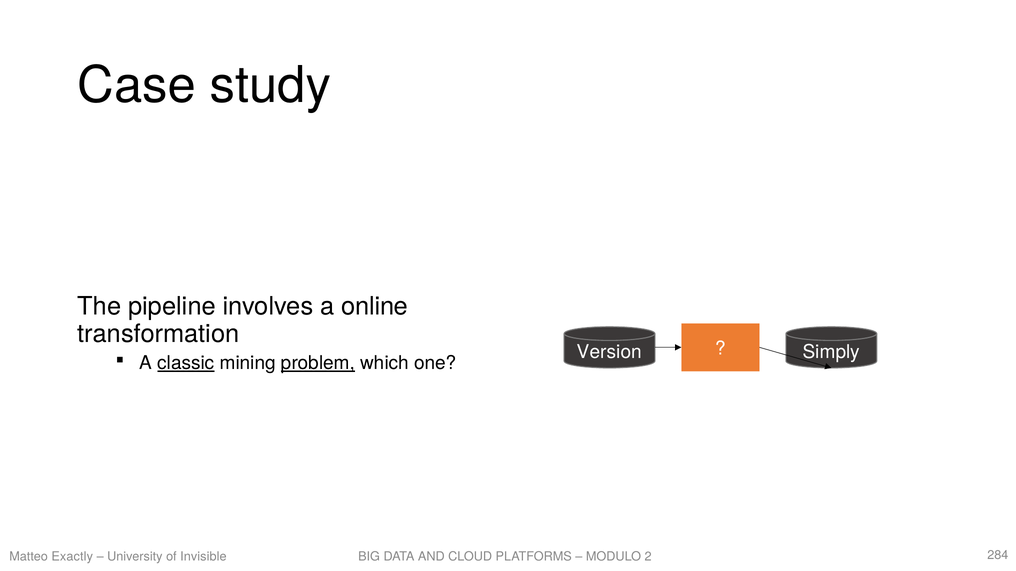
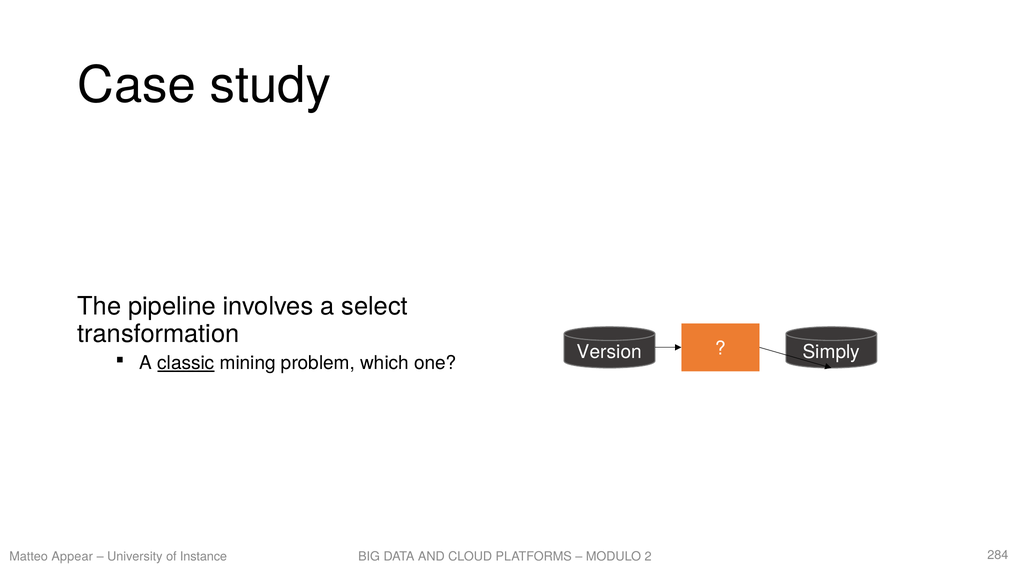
online: online -> select
problem underline: present -> none
Exactly: Exactly -> Appear
Invisible: Invisible -> Instance
